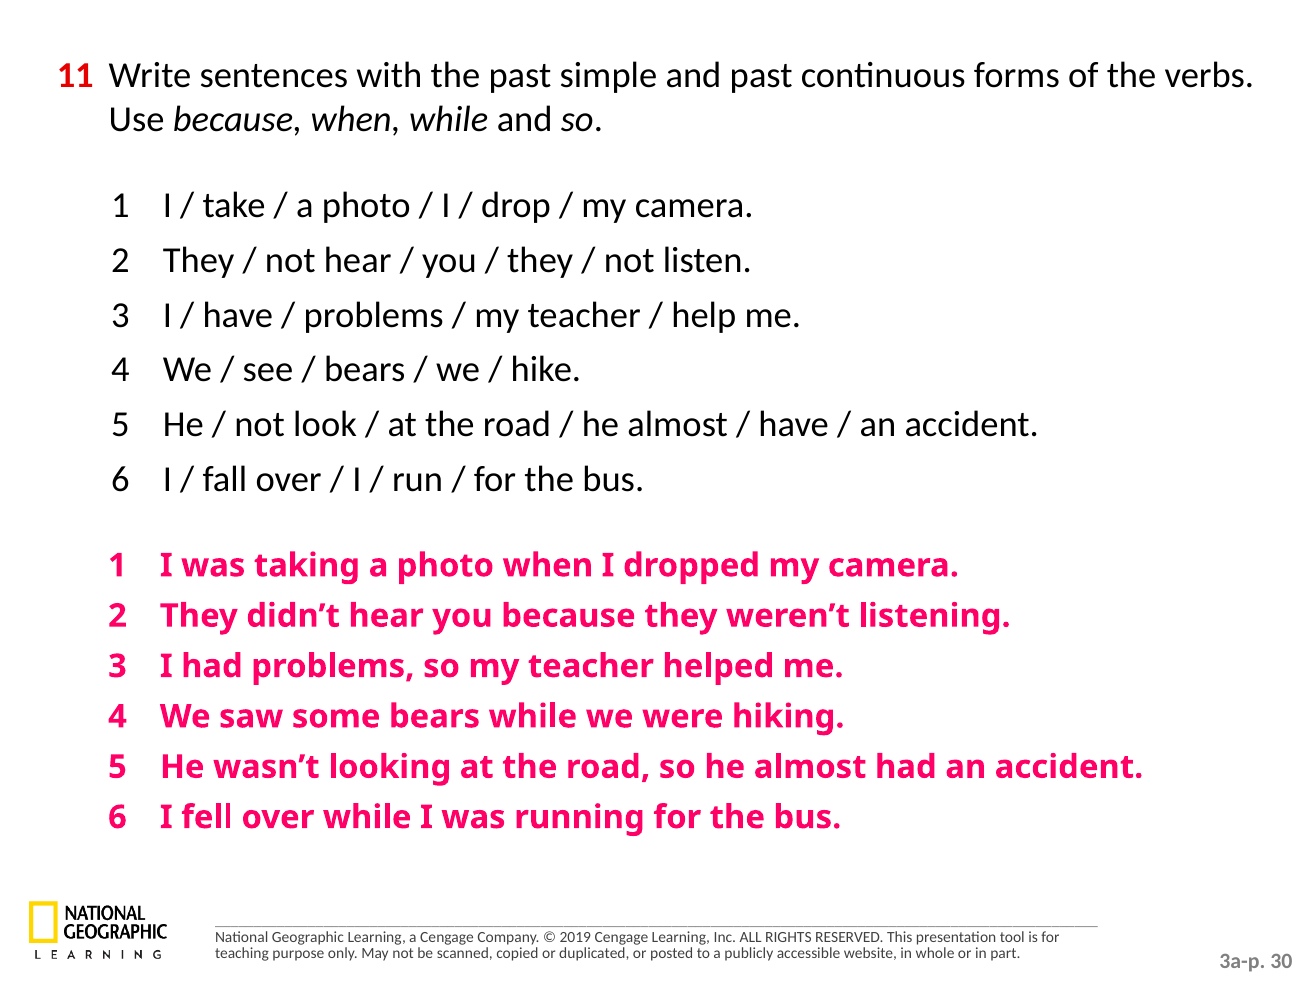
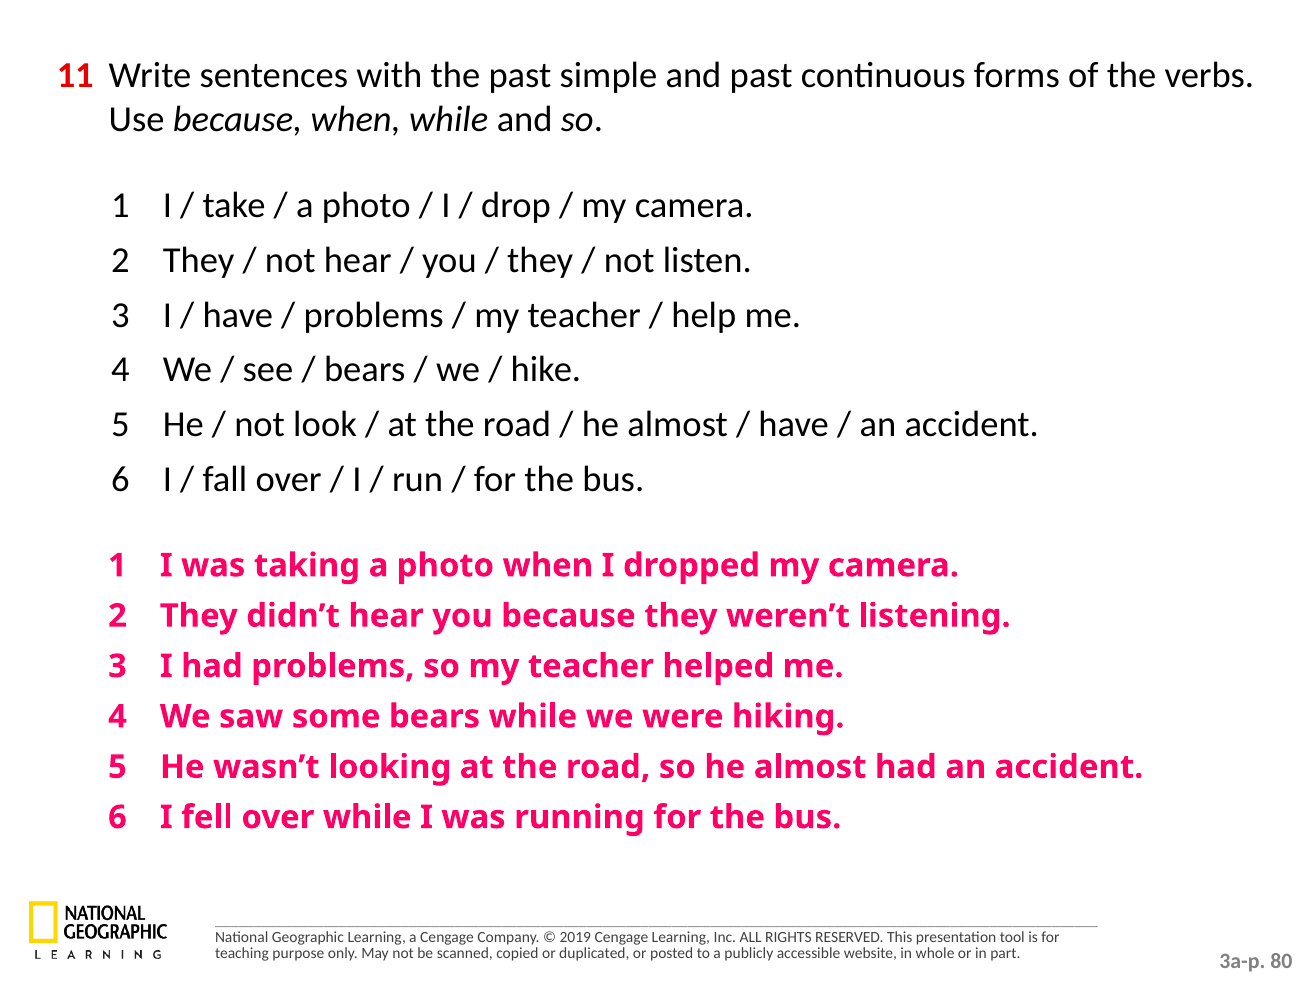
30: 30 -> 80
